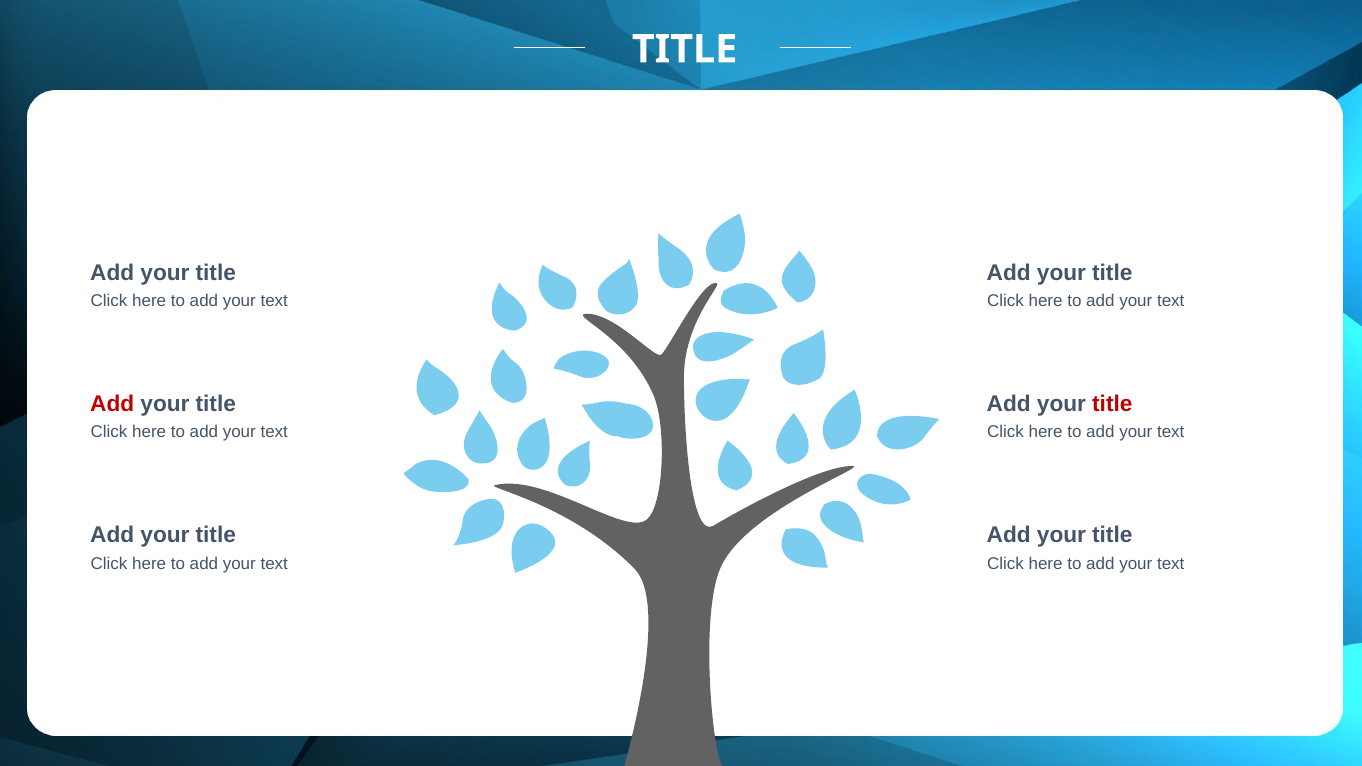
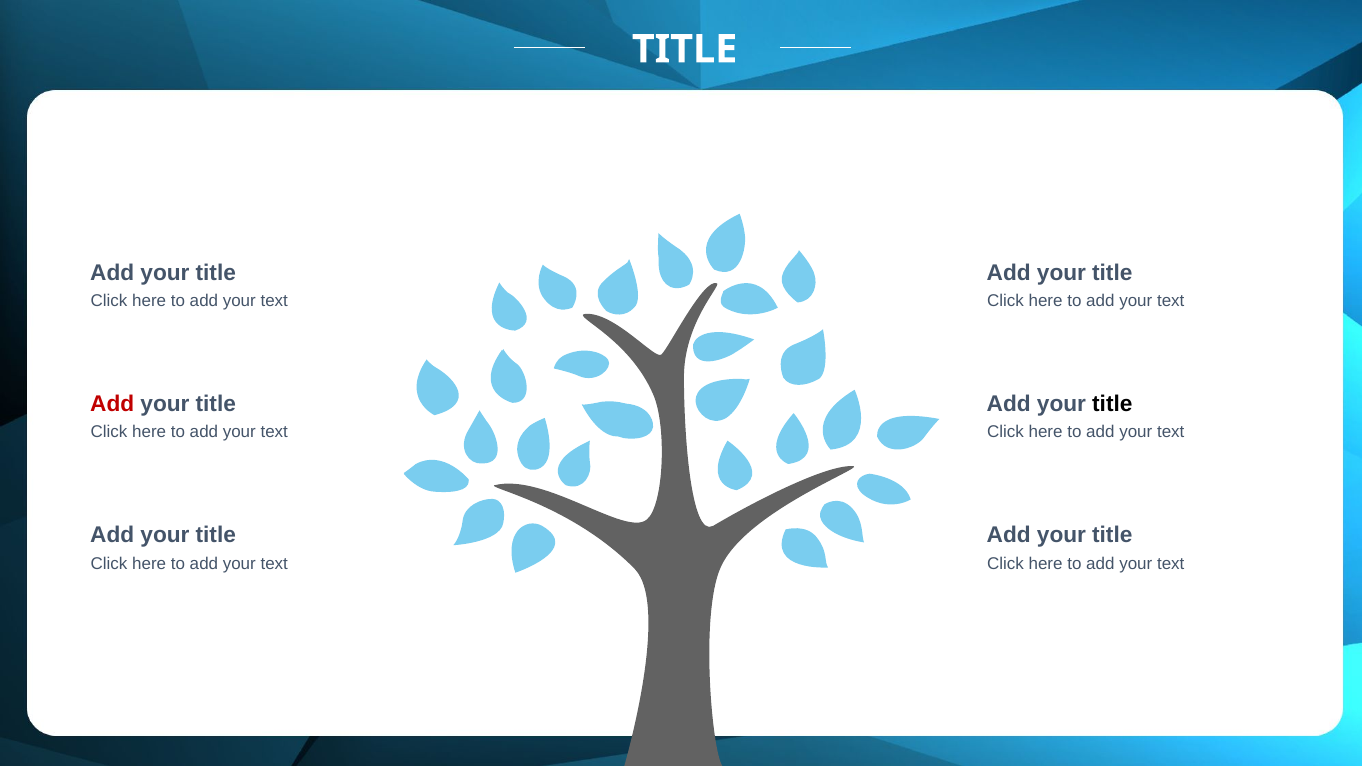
title at (1112, 404) colour: red -> black
